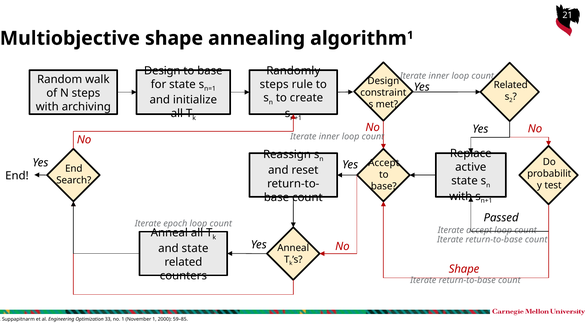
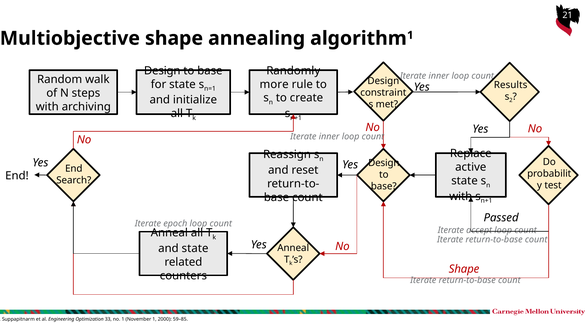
steps at (274, 84): steps -> more
Related at (511, 85): Related -> Results
Accept at (384, 163): Accept -> Design
